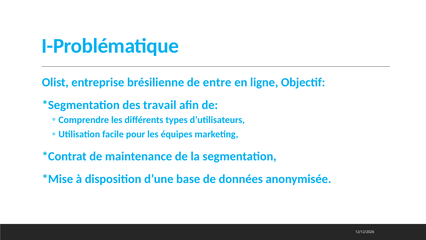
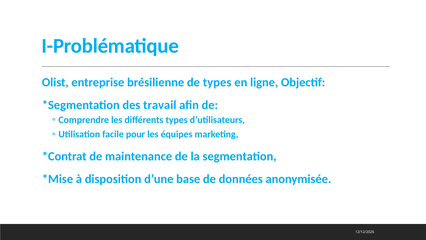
de entre: entre -> types
